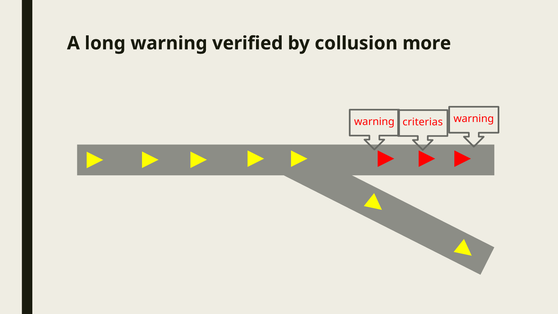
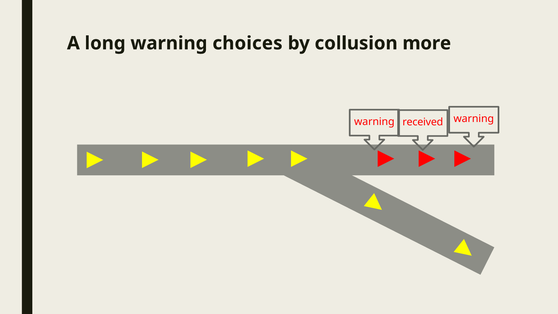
verified: verified -> choices
criterias: criterias -> received
